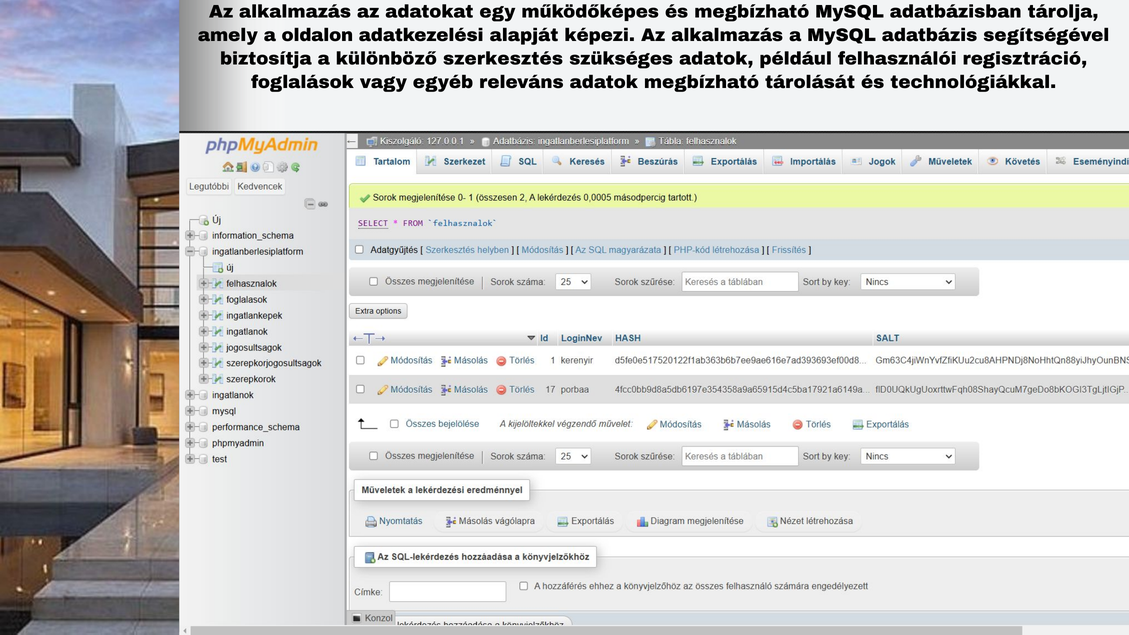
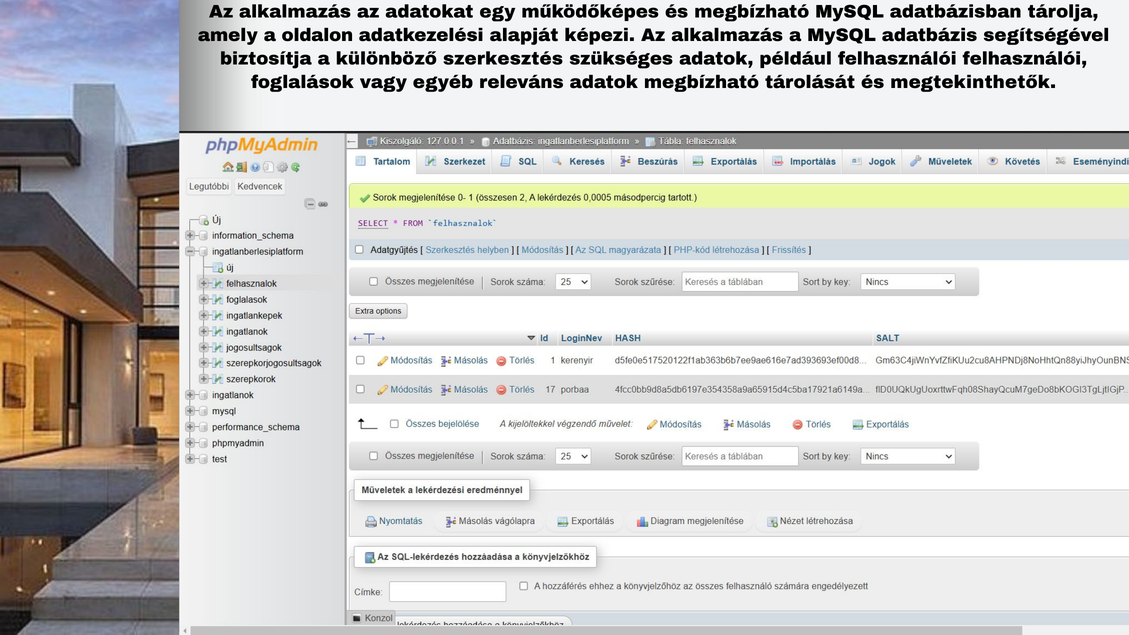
felhasználói regisztráció: regisztráció -> felhasználói
technológiákkal: technológiákkal -> megtekinthetők
